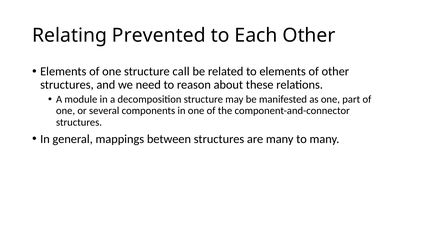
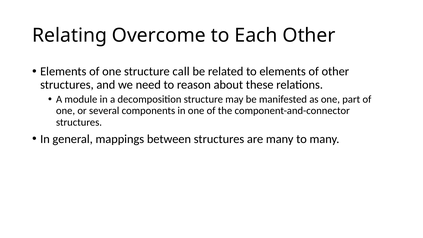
Prevented: Prevented -> Overcome
